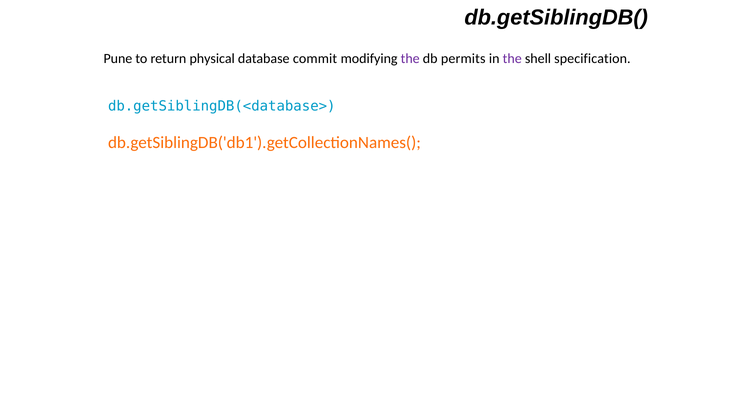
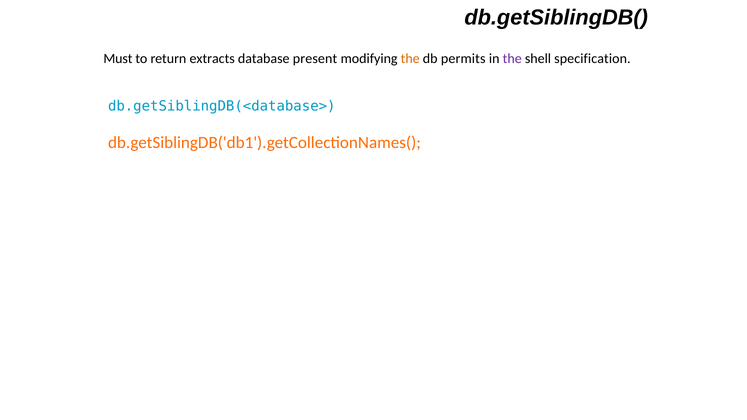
Pune: Pune -> Must
physical: physical -> extracts
commit: commit -> present
the at (410, 59) colour: purple -> orange
